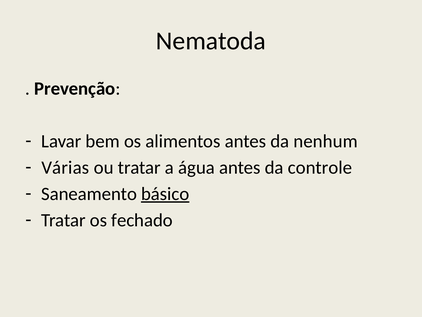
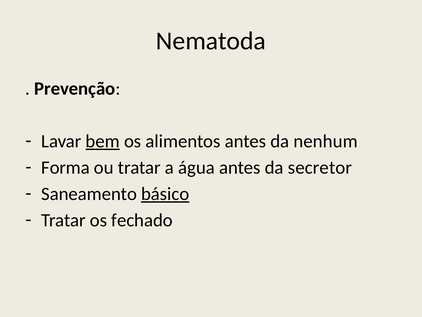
bem underline: none -> present
Várias: Várias -> Forma
controle: controle -> secretor
